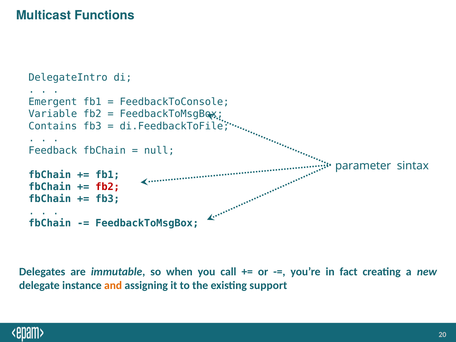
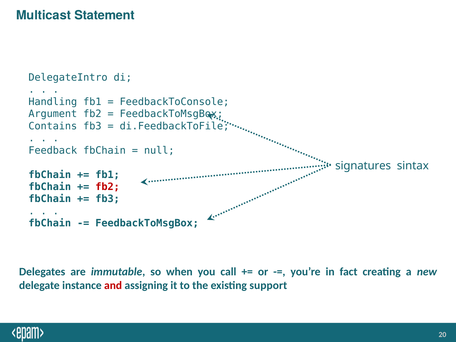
Functions: Functions -> Statement
Emergent: Emergent -> Handling
Variable: Variable -> Argument
parameter: parameter -> signatures
and colour: orange -> red
